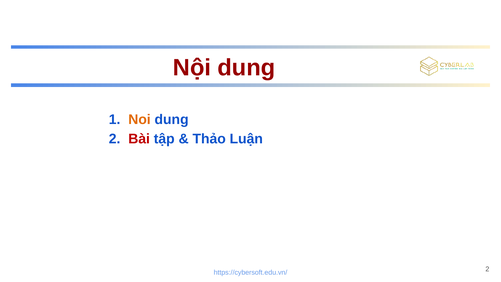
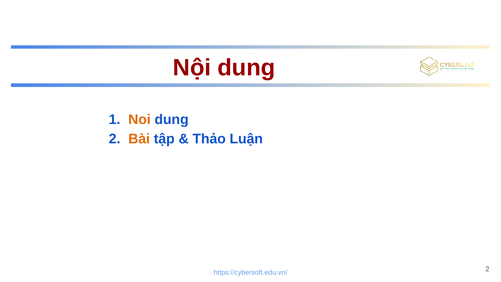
Bài colour: red -> orange
